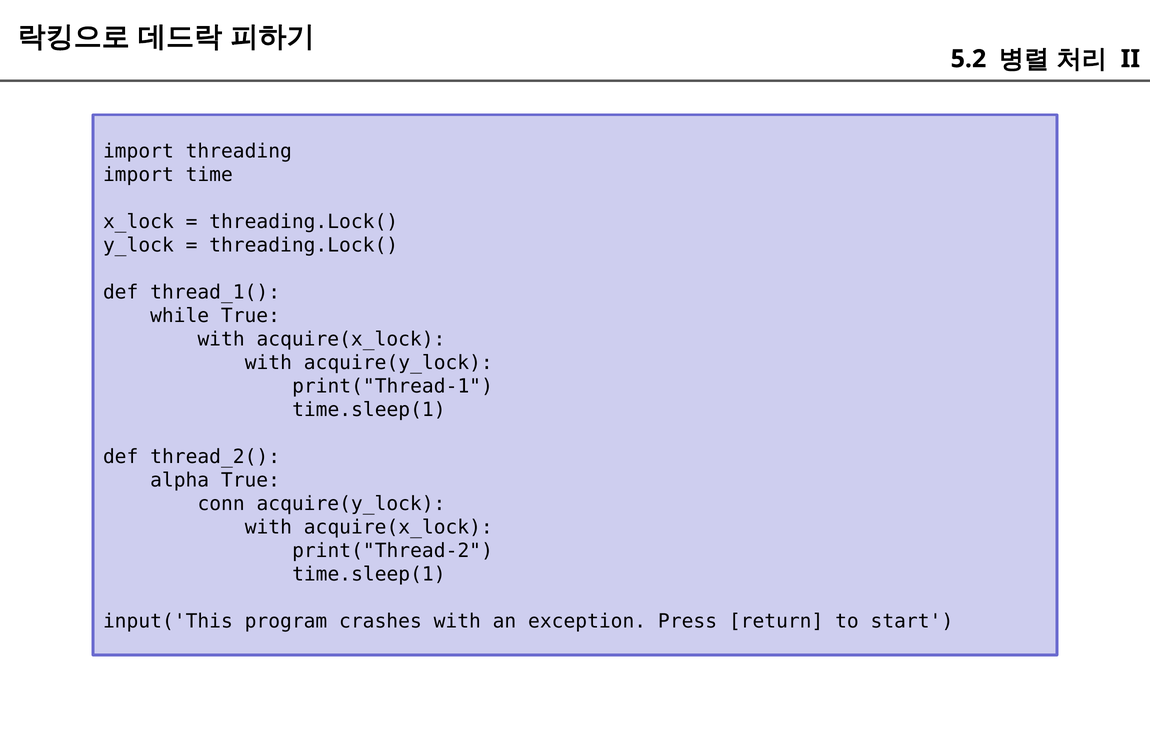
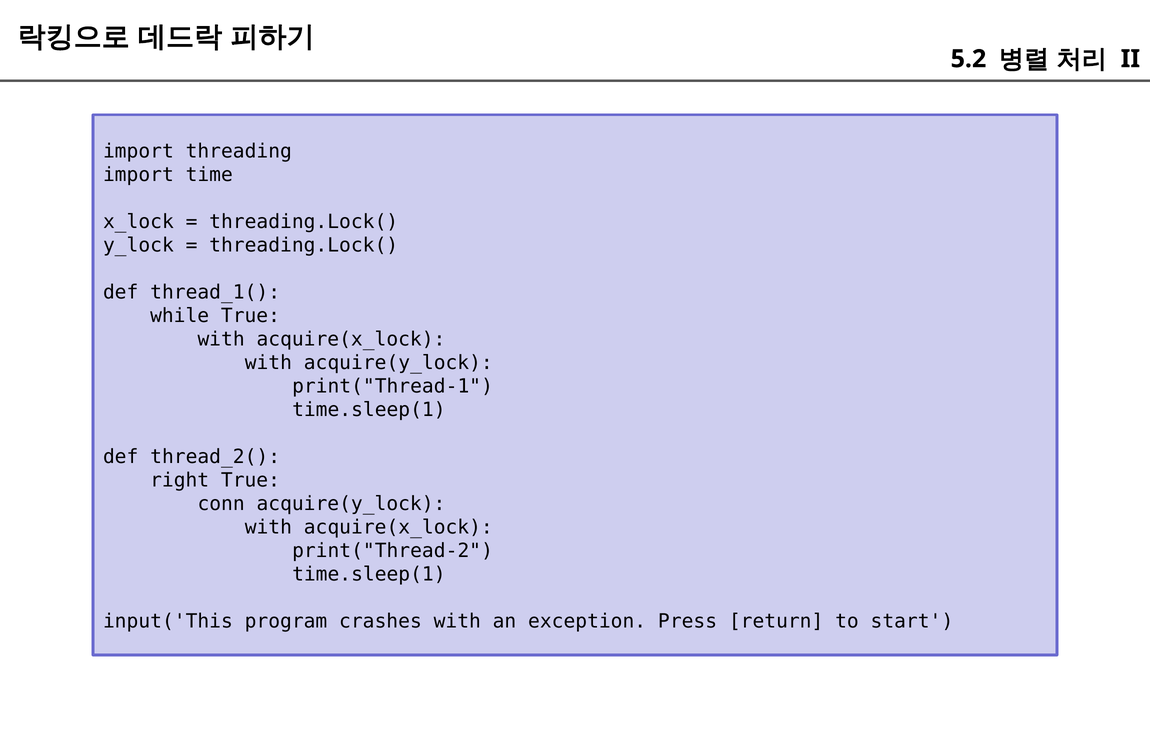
alpha: alpha -> right
